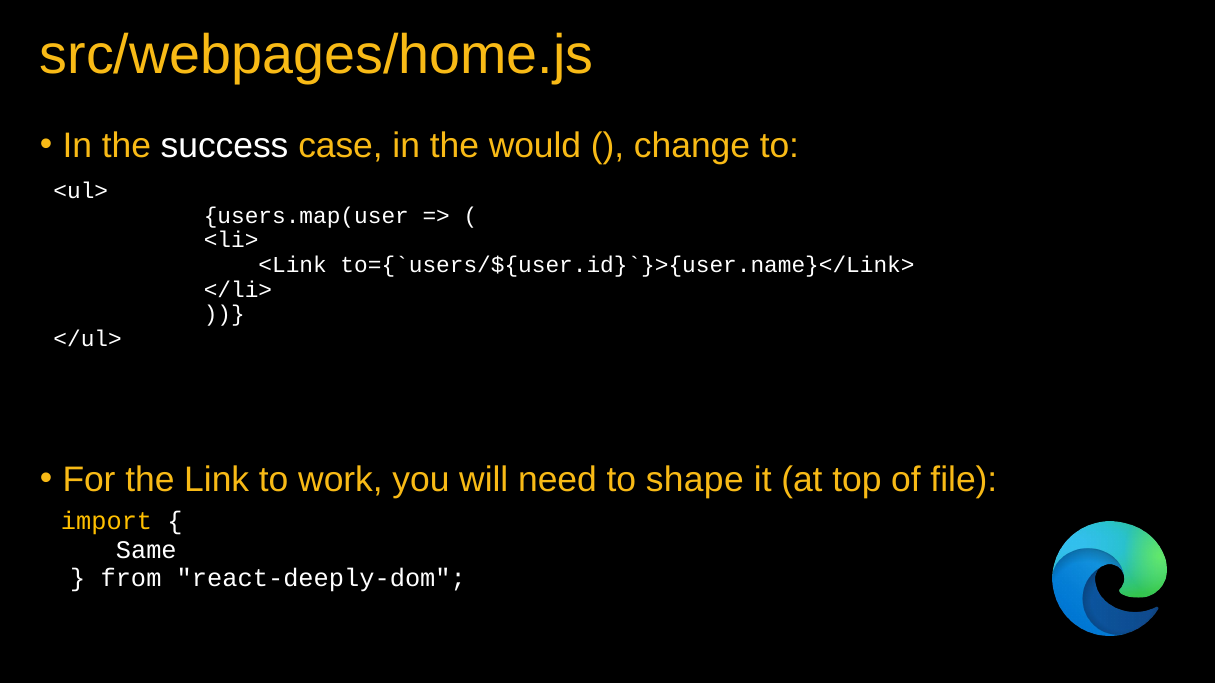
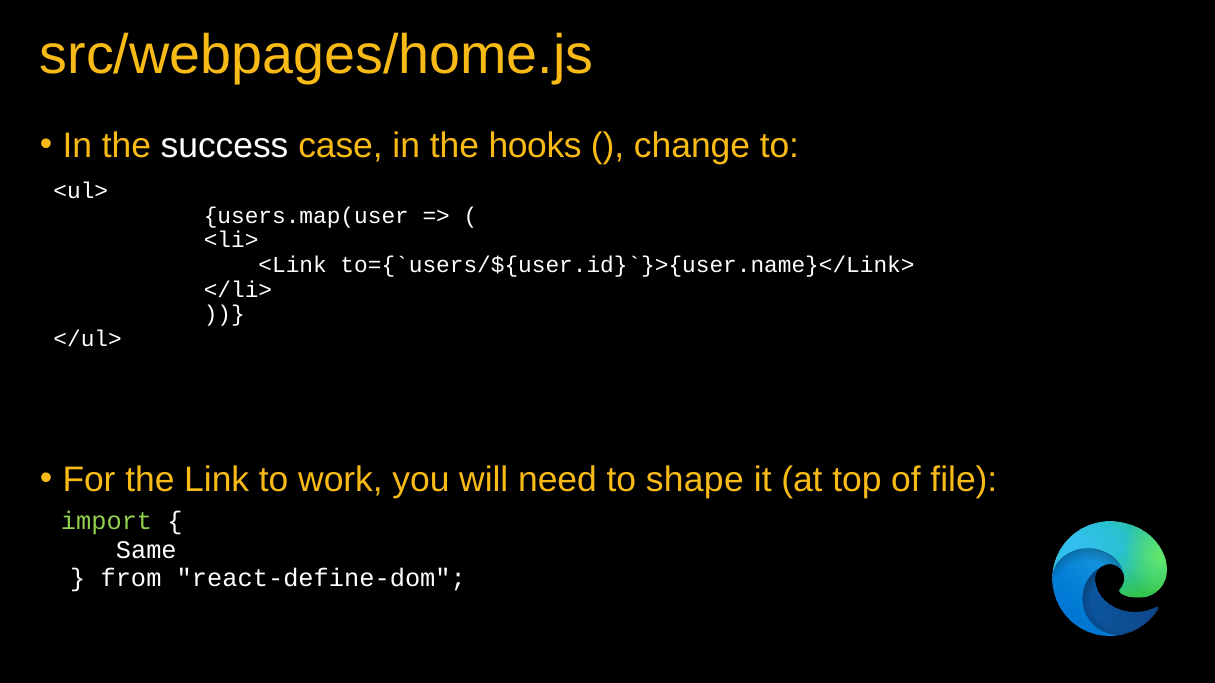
would: would -> hooks
import colour: yellow -> light green
react-deeply-dom: react-deeply-dom -> react-define-dom
